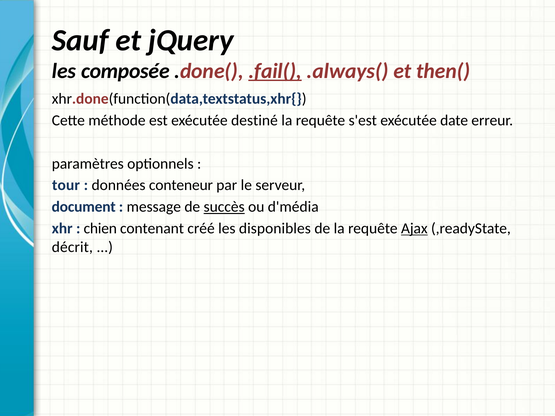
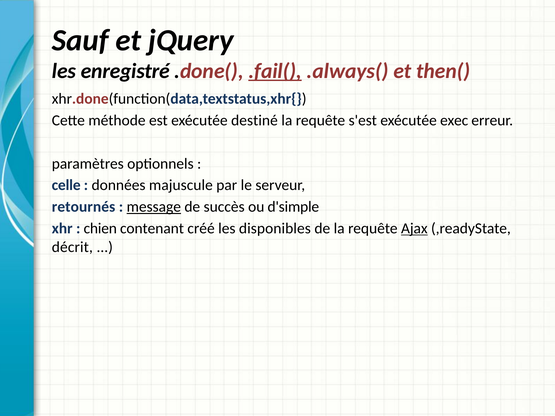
composée: composée -> enregistré
date: date -> exec
tour: tour -> celle
conteneur: conteneur -> majuscule
document: document -> retournés
message underline: none -> present
succès underline: present -> none
d'média: d'média -> d'simple
